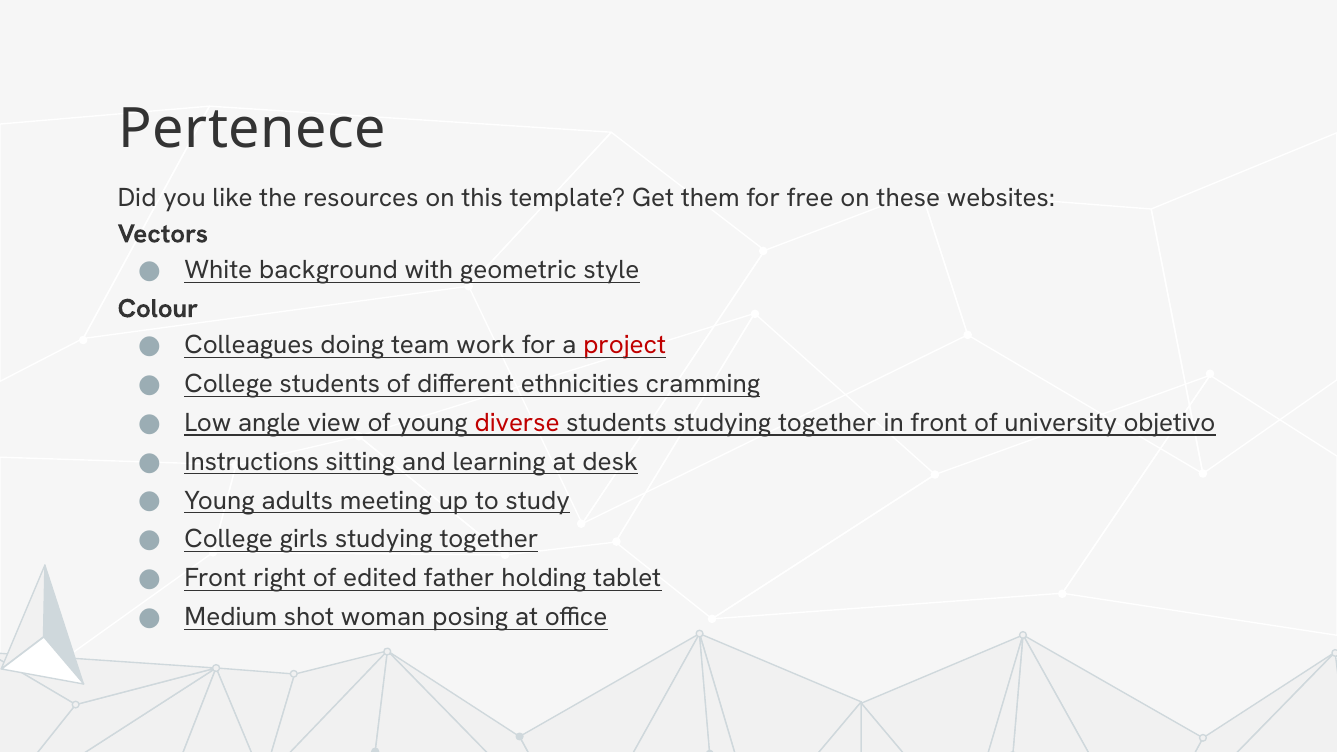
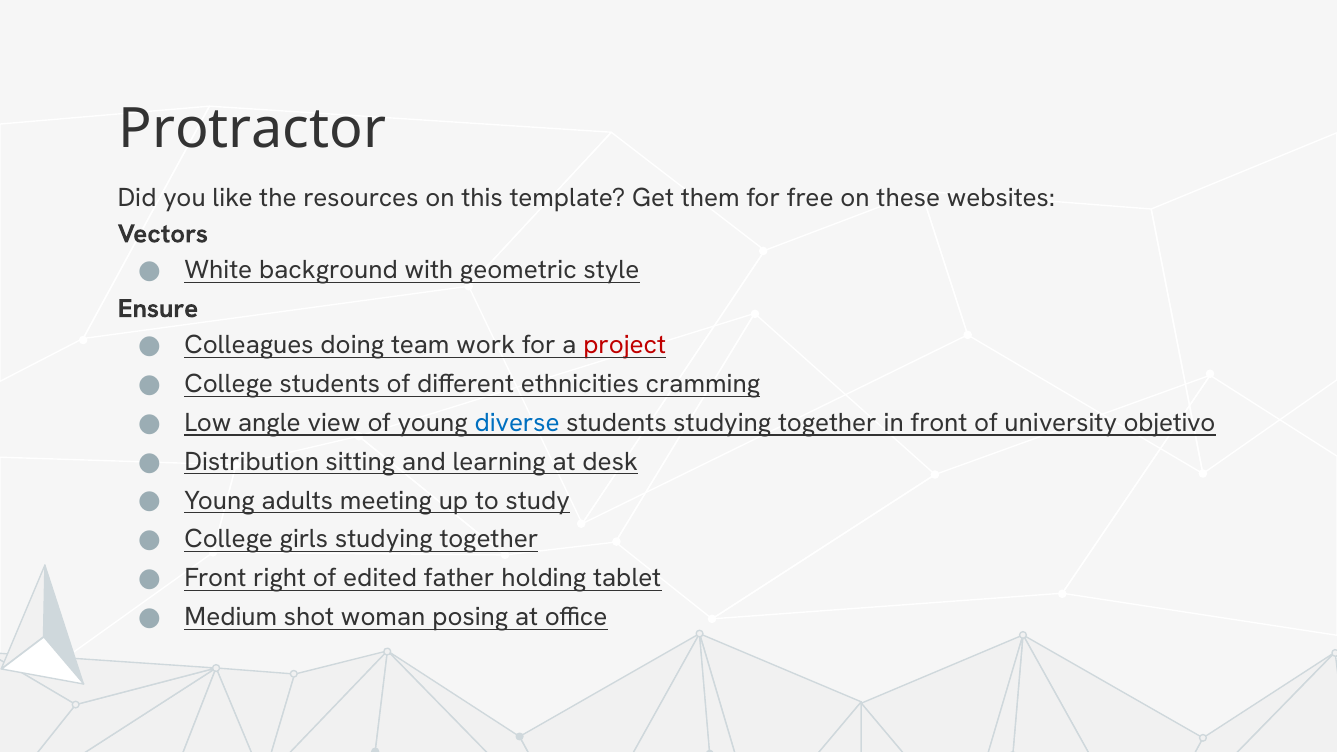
Pertenece: Pertenece -> Protractor
Colour: Colour -> Ensure
diverse colour: red -> blue
Instructions: Instructions -> Distribution
